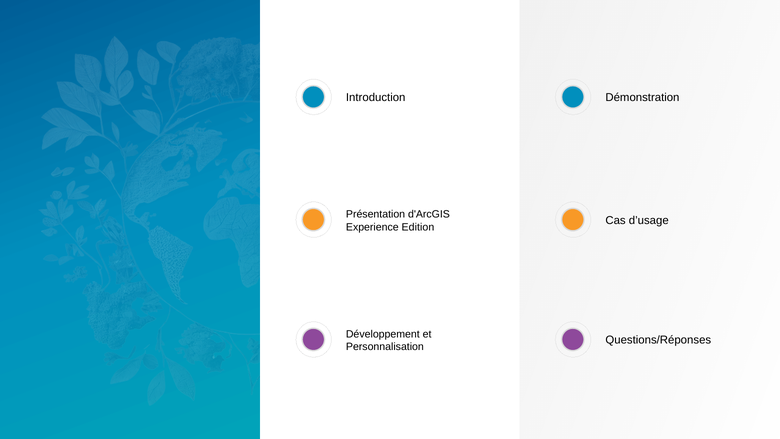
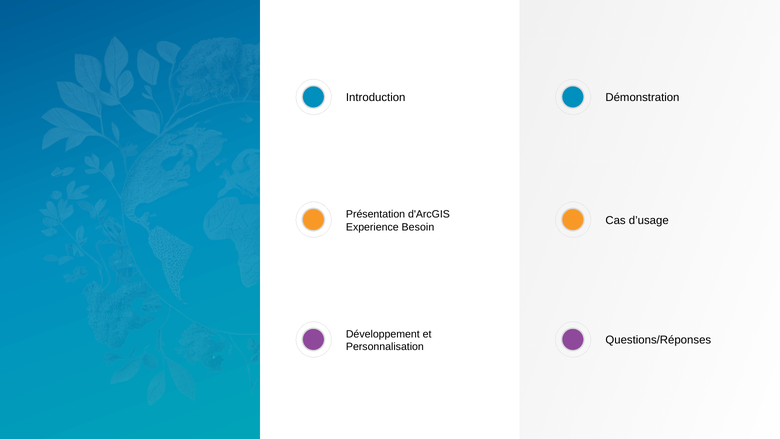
Edition: Edition -> Besoin
